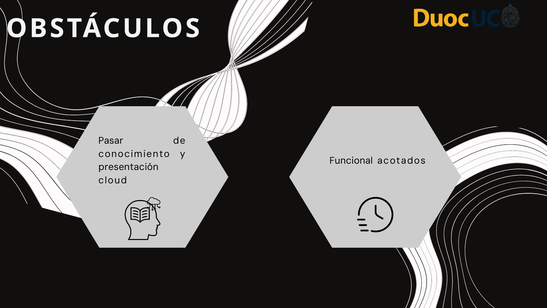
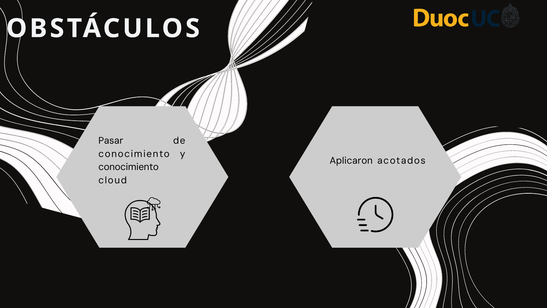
Funcional: Funcional -> Aplicaron
presentación at (128, 167): presentación -> conocimiento
